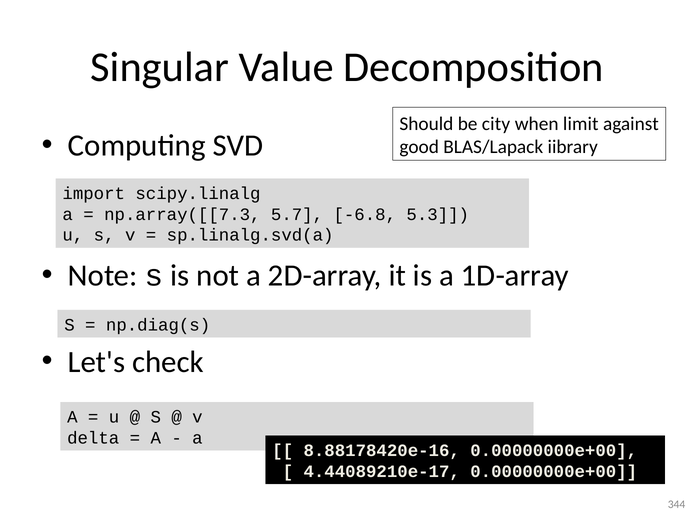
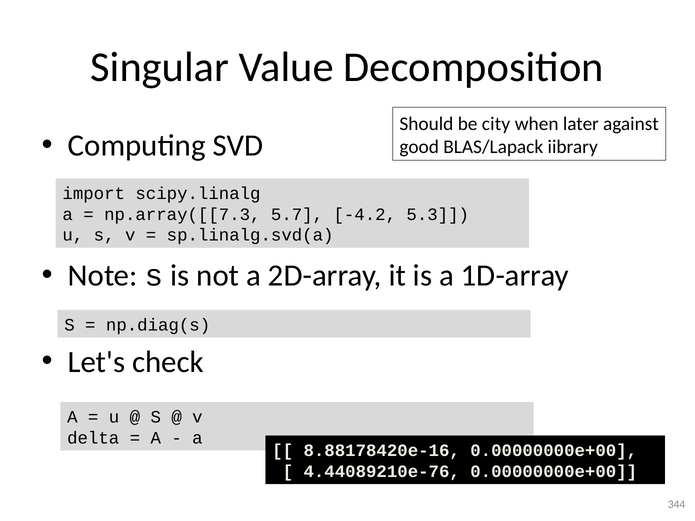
limit: limit -> later
-6.8: -6.8 -> -4.2
4.44089210e-17: 4.44089210e-17 -> 4.44089210e-76
